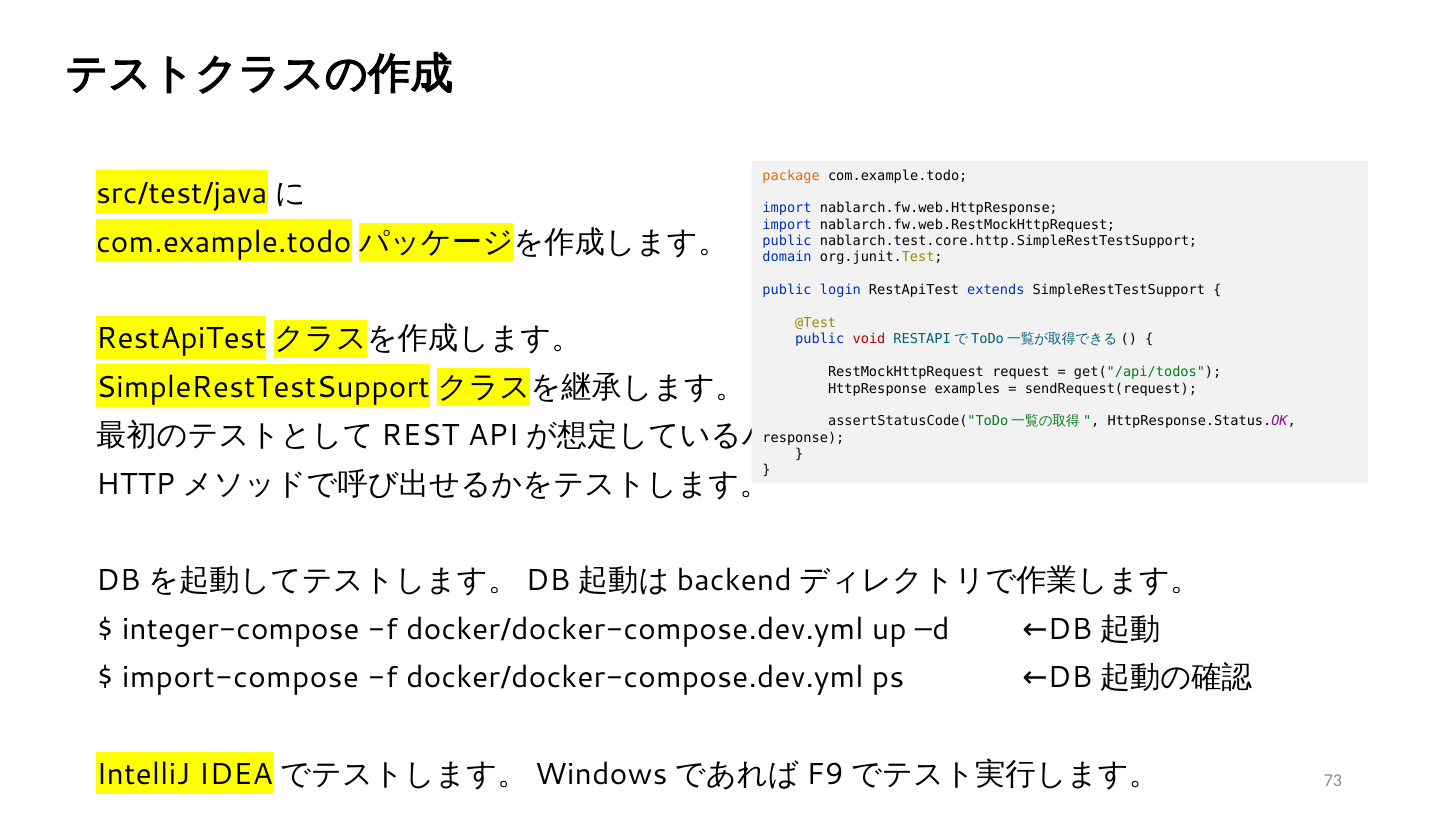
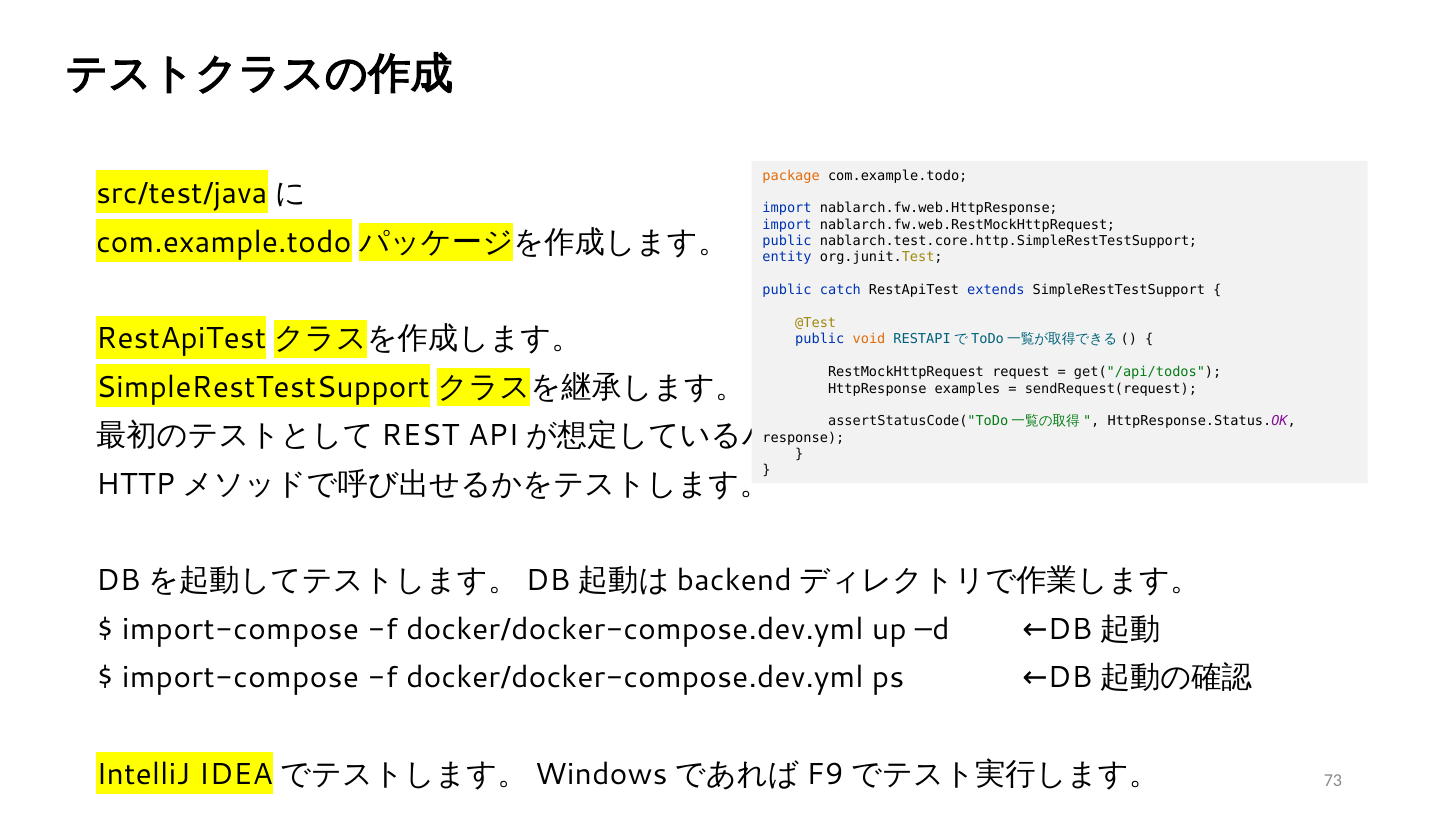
domain: domain -> entity
login: login -> catch
void colour: red -> orange
integer-compose at (241, 630): integer-compose -> import-compose
